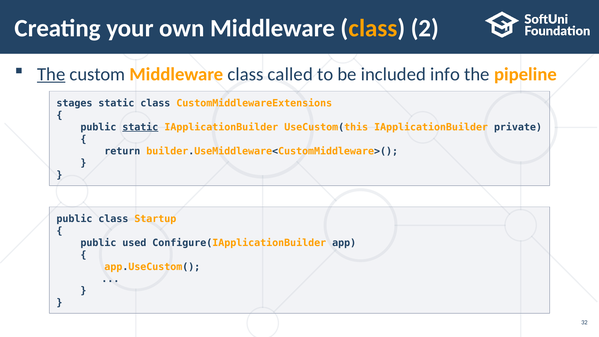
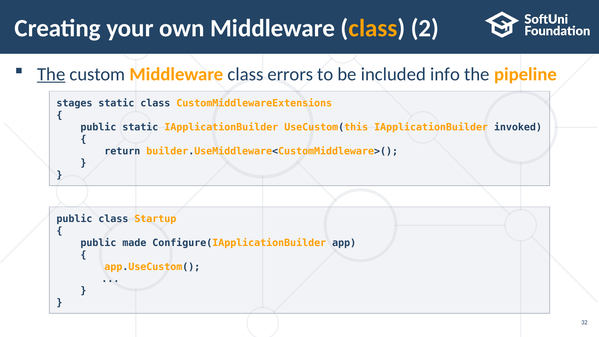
called: called -> errors
static at (140, 127) underline: present -> none
private: private -> invoked
used: used -> made
